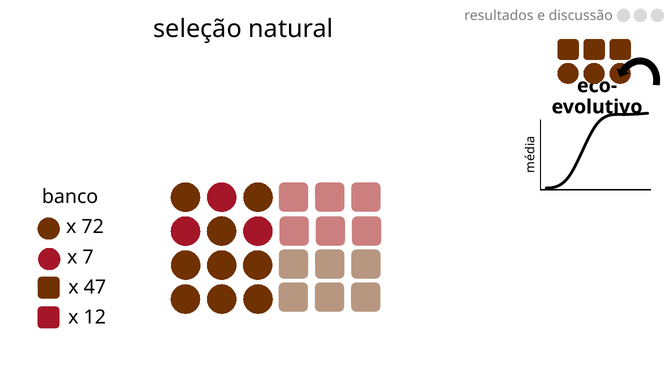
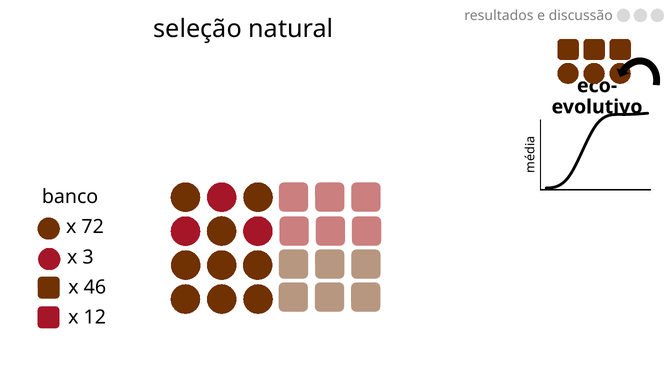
7: 7 -> 3
47: 47 -> 46
